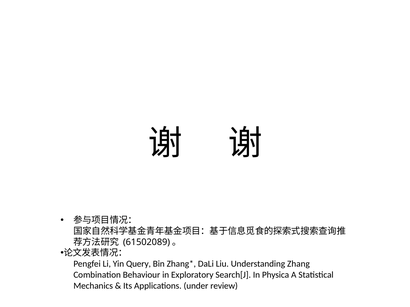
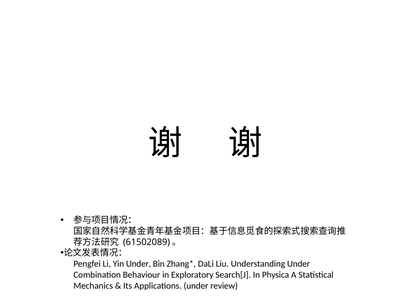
Yin Query: Query -> Under
Understanding Zhang: Zhang -> Under
